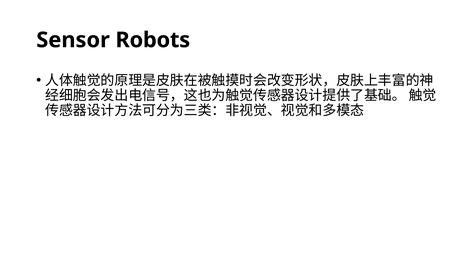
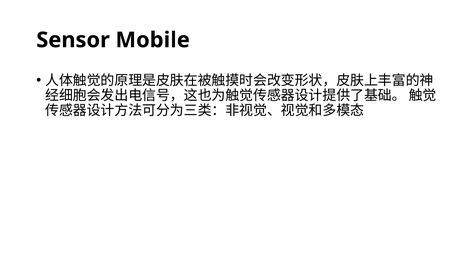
Robots: Robots -> Mobile
